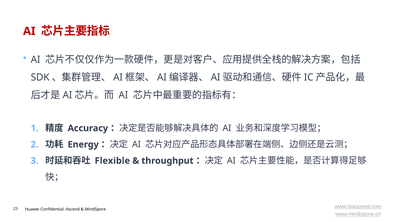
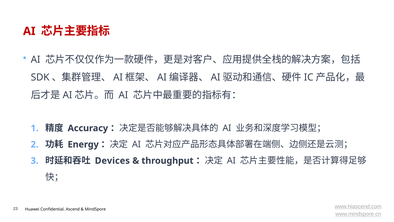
Flexible: Flexible -> Devices
